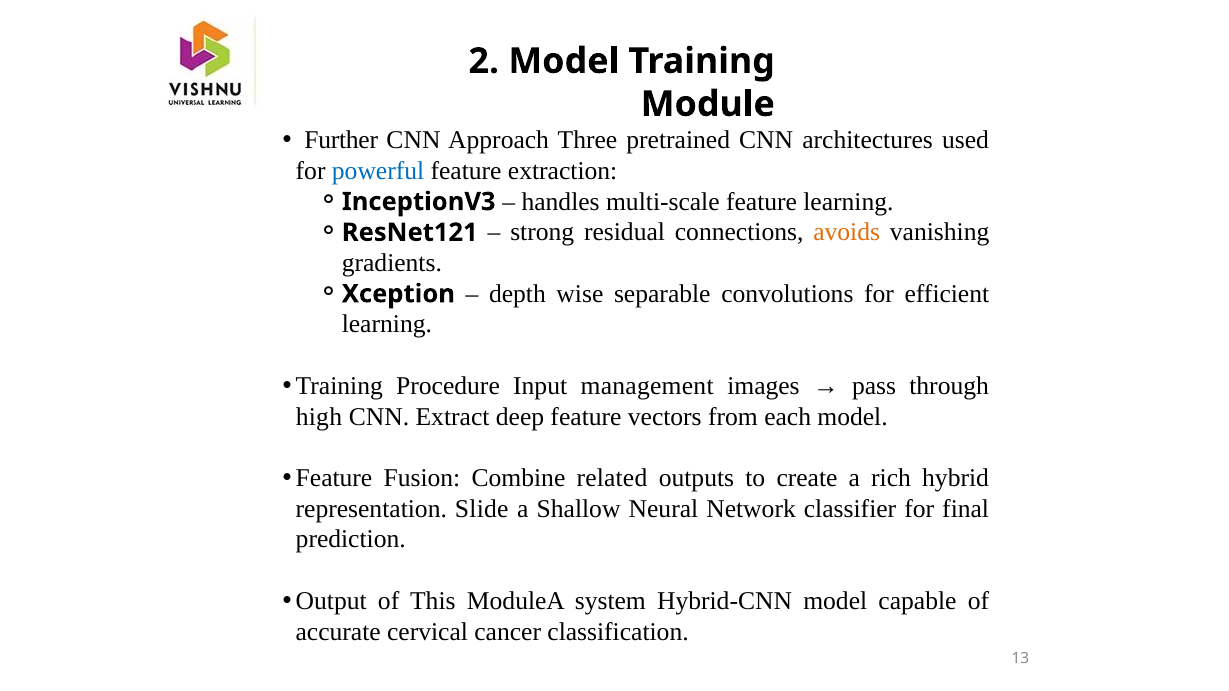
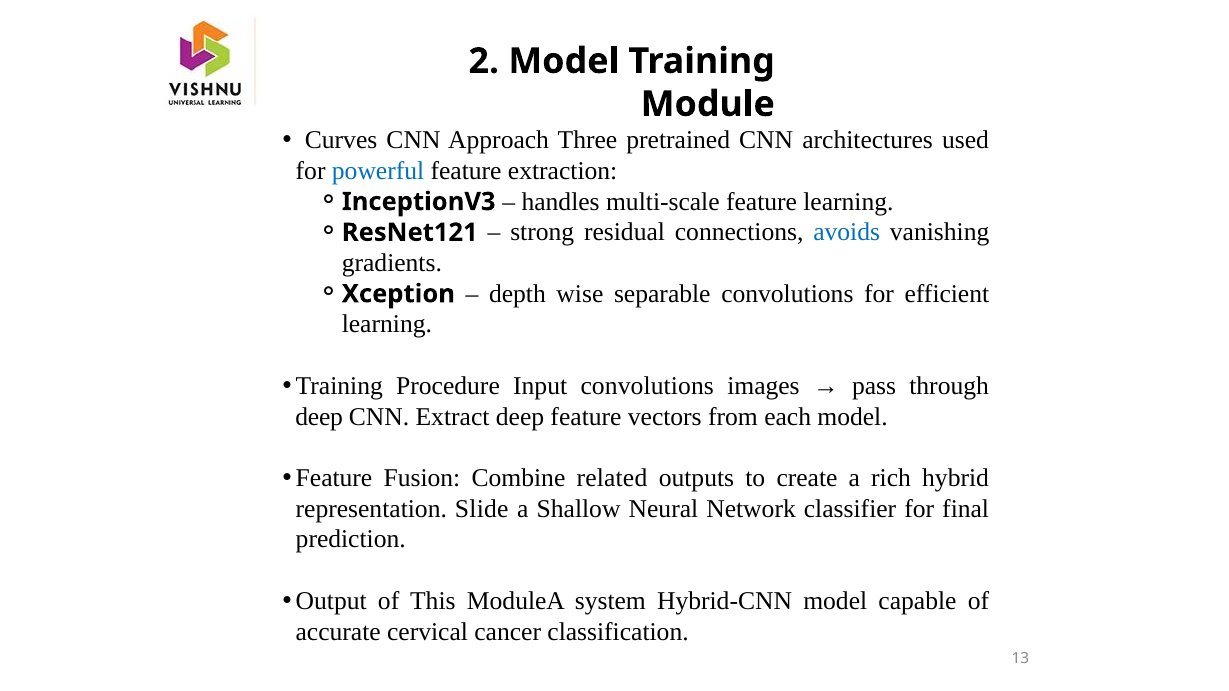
Further: Further -> Curves
avoids colour: orange -> blue
Input management: management -> convolutions
high at (319, 417): high -> deep
